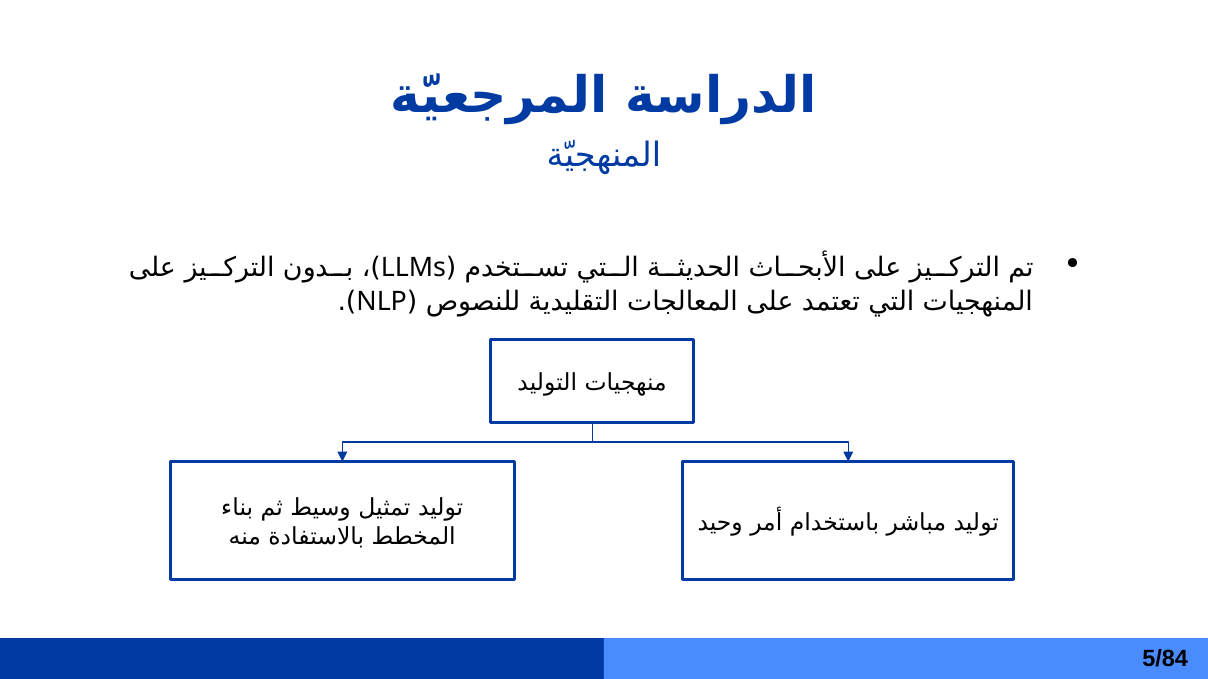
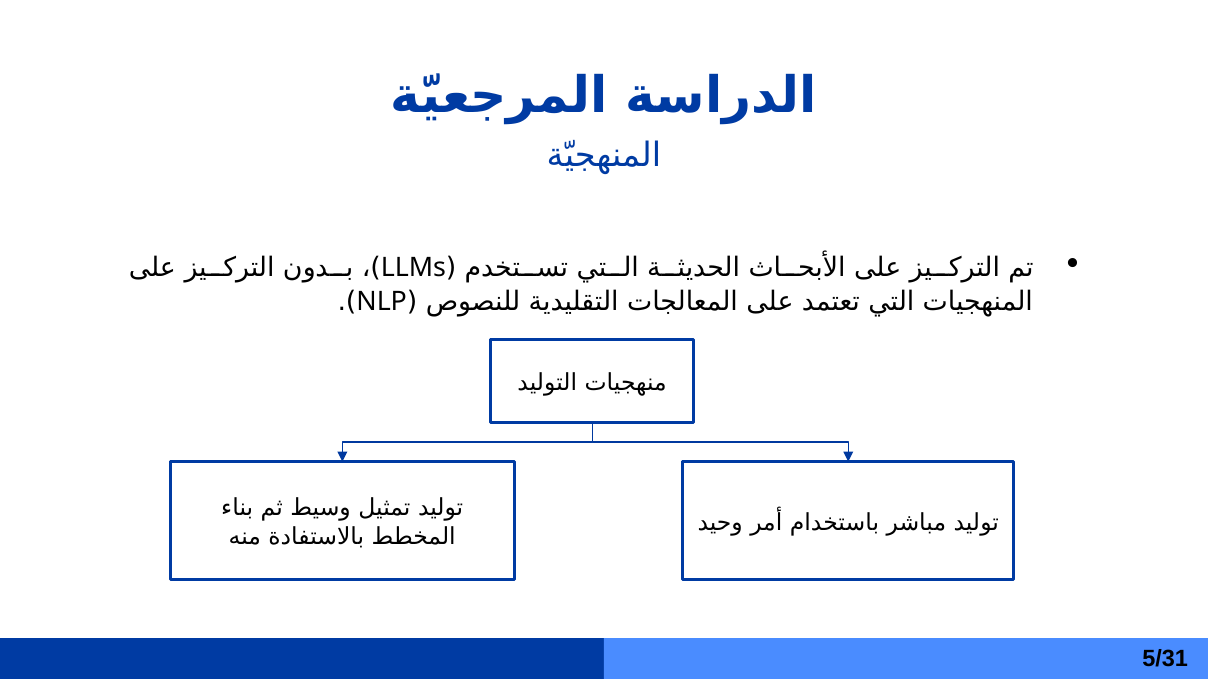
5/84: 5/84 -> 5/31
